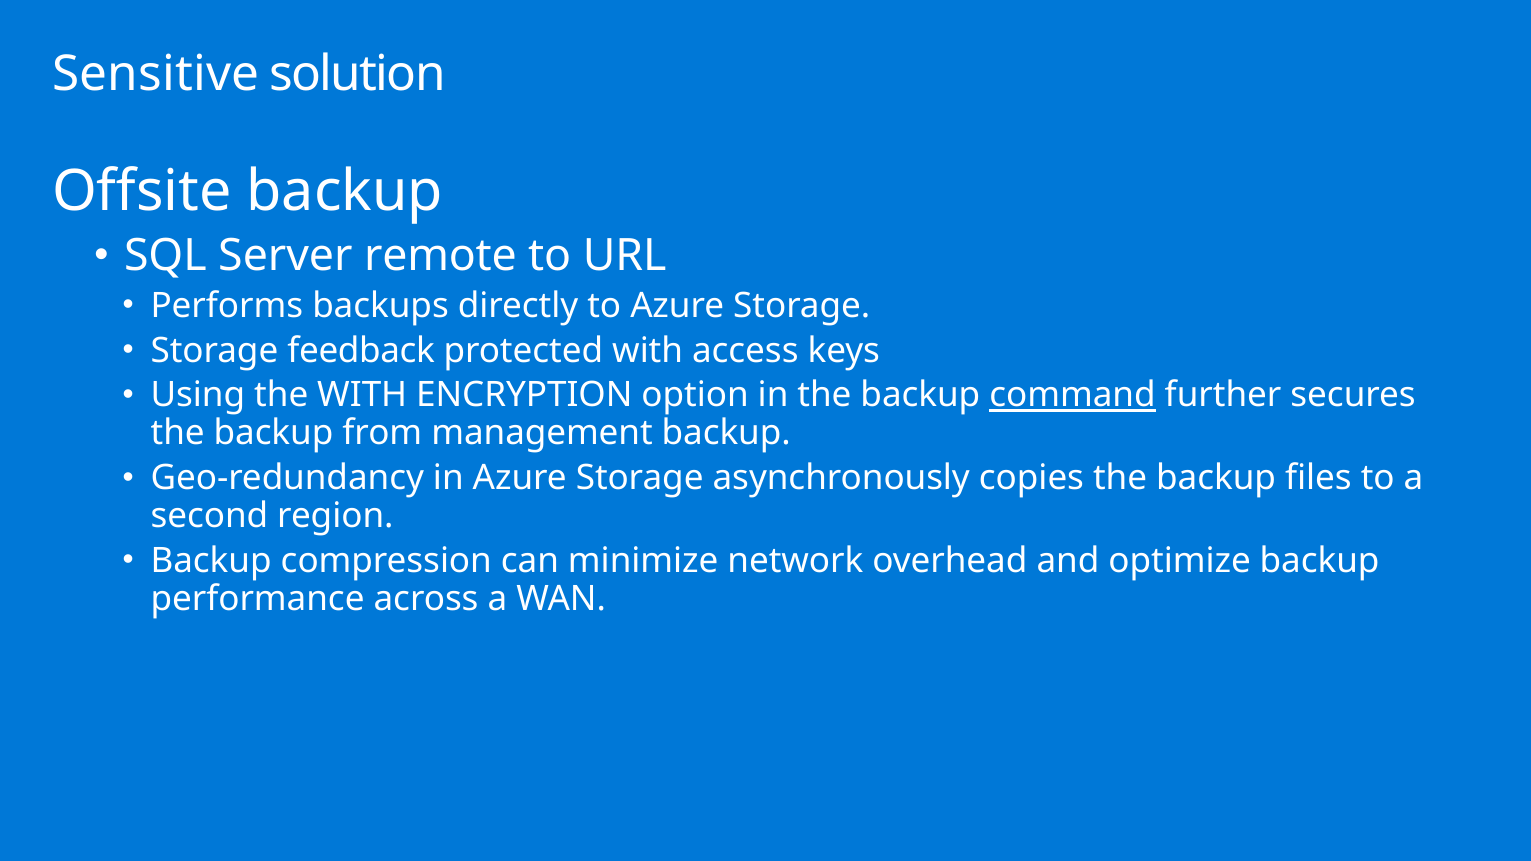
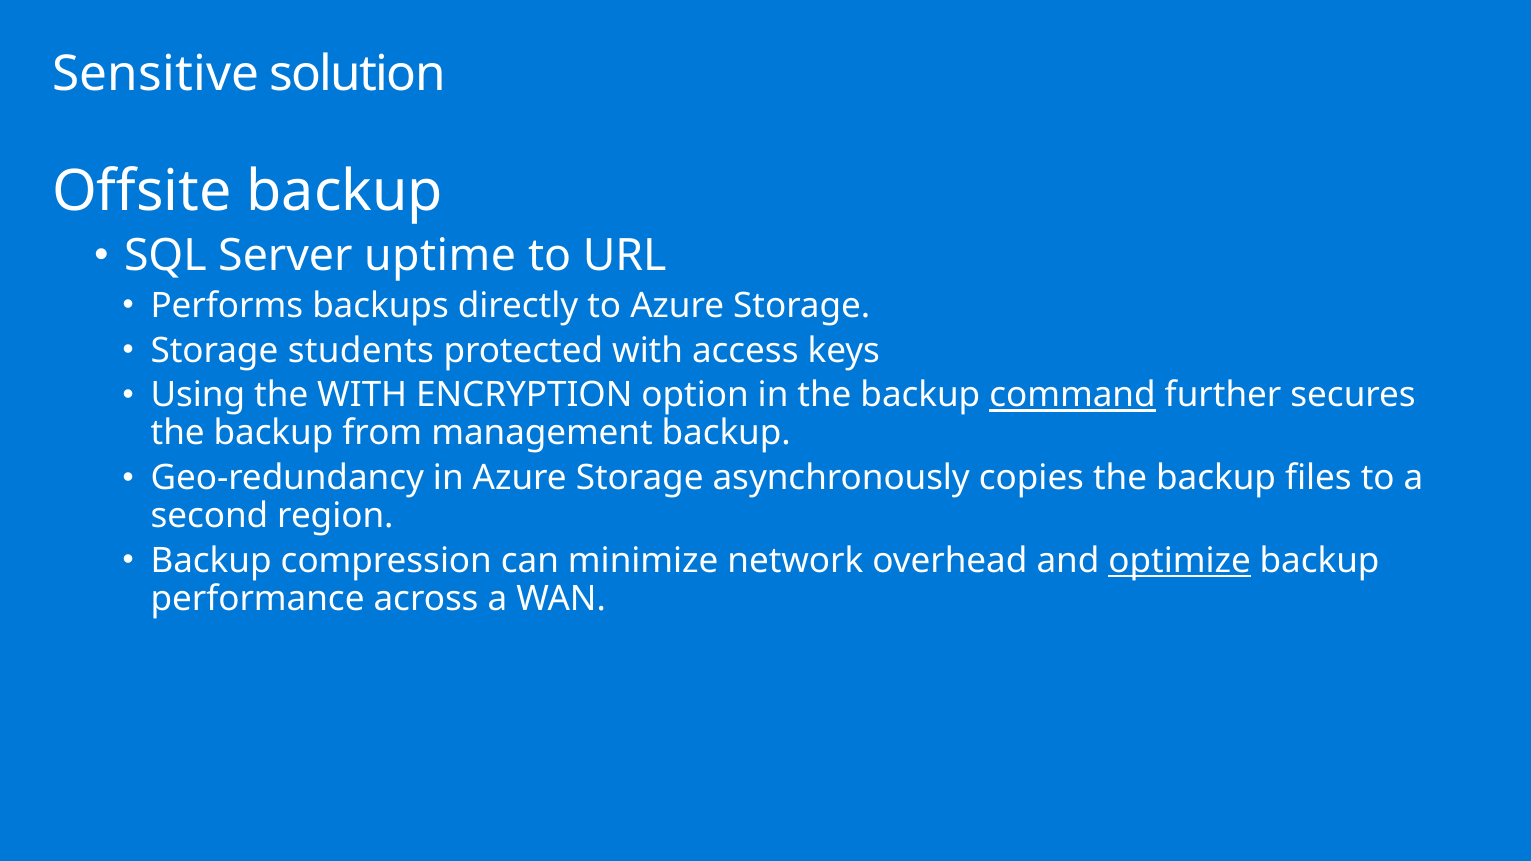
remote: remote -> uptime
feedback: feedback -> students
optimize underline: none -> present
